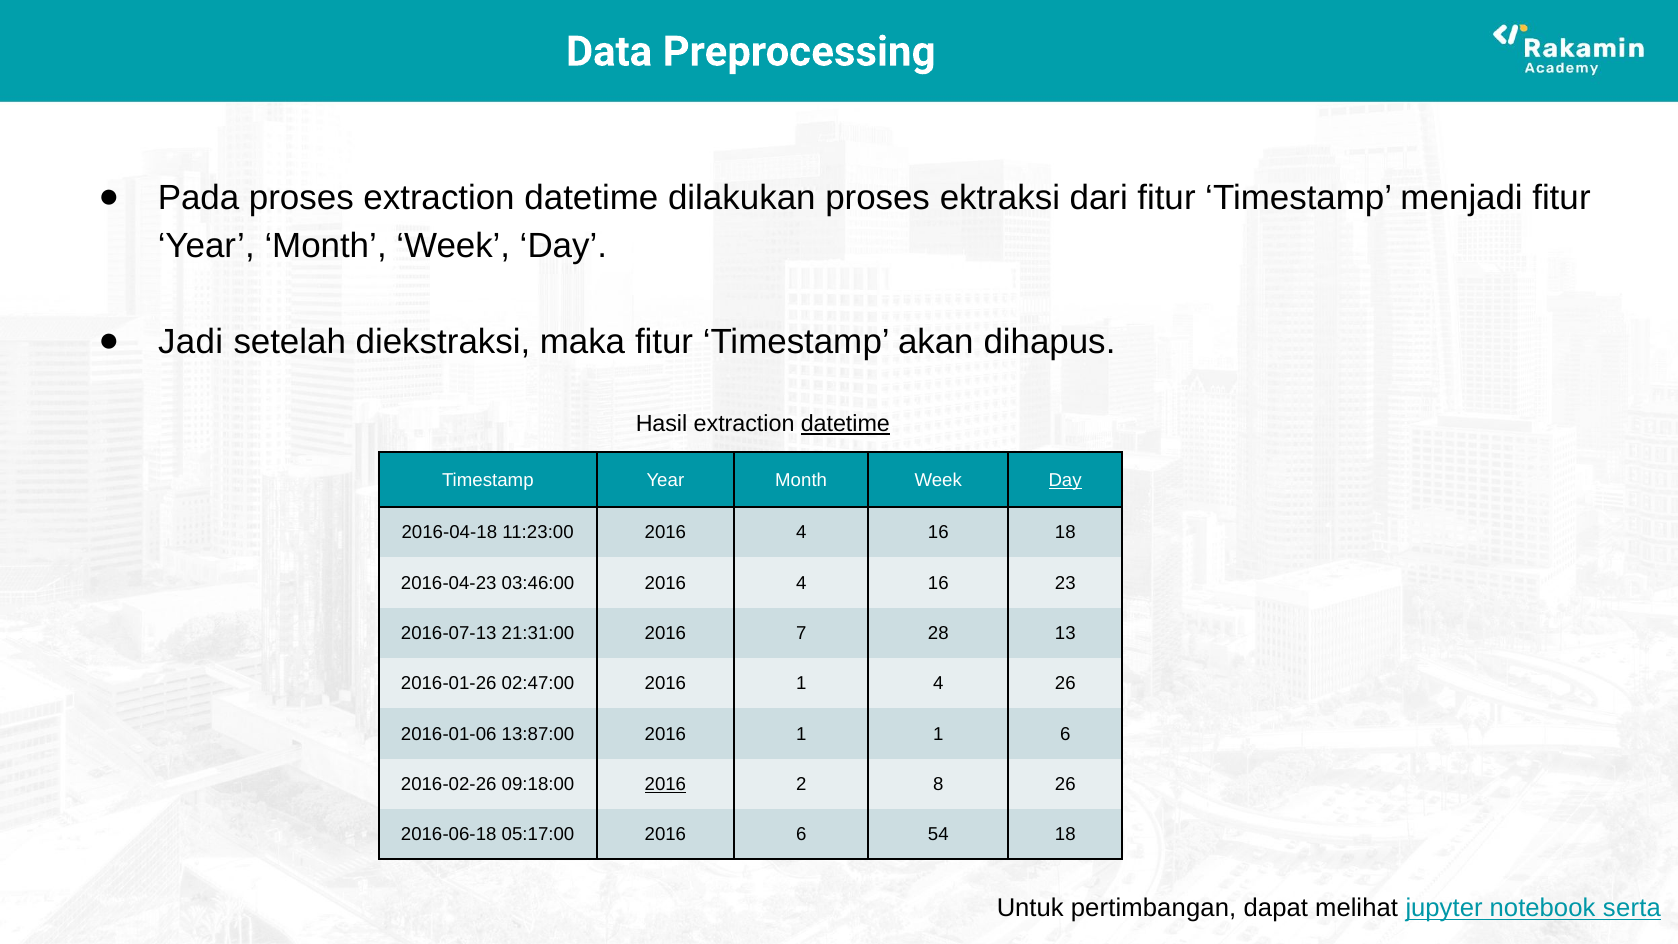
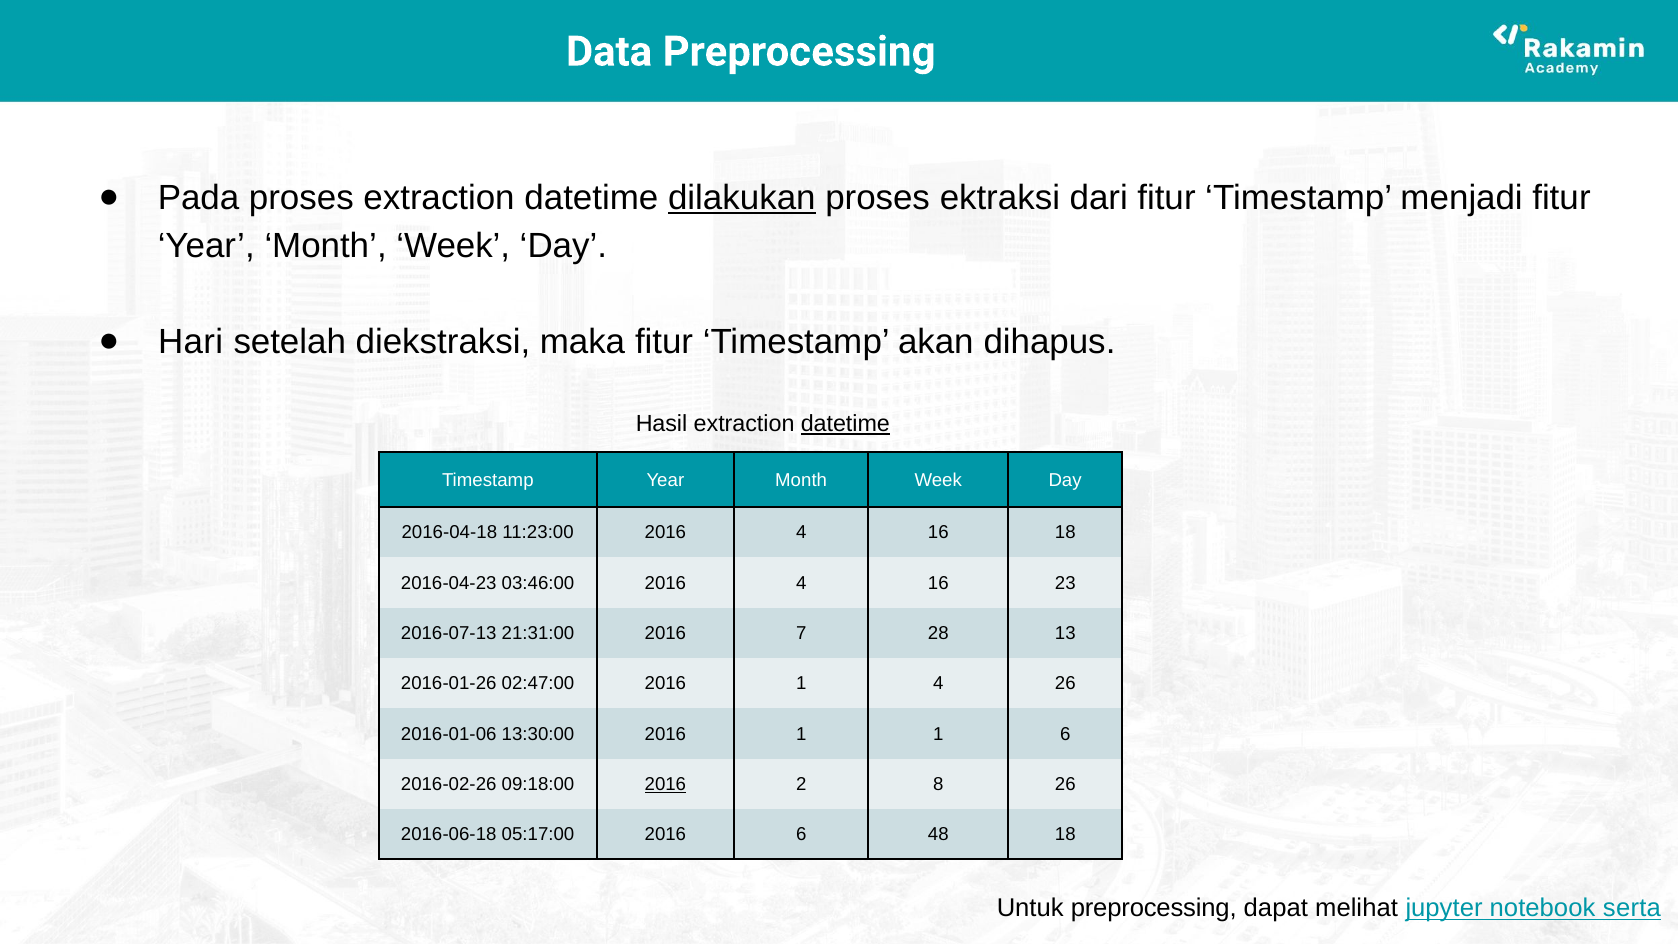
dilakukan underline: none -> present
Jadi: Jadi -> Hari
Day at (1065, 480) underline: present -> none
13:87:00: 13:87:00 -> 13:30:00
54: 54 -> 48
Untuk pertimbangan: pertimbangan -> preprocessing
